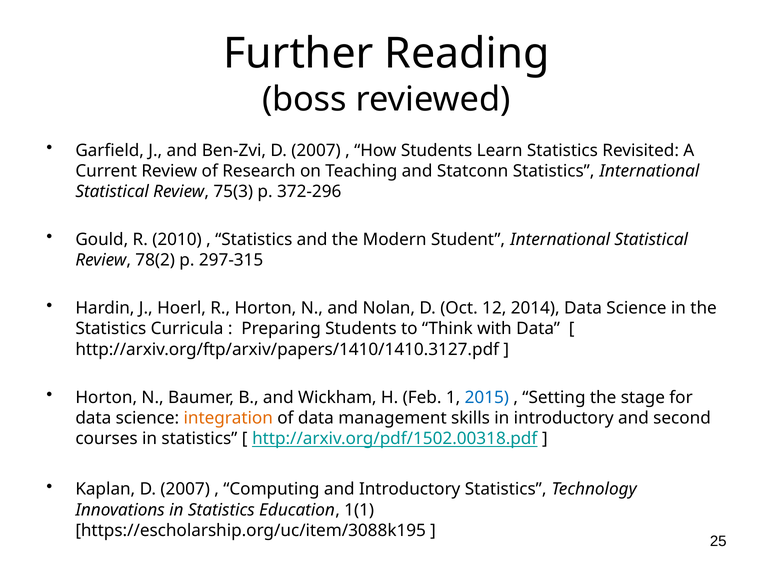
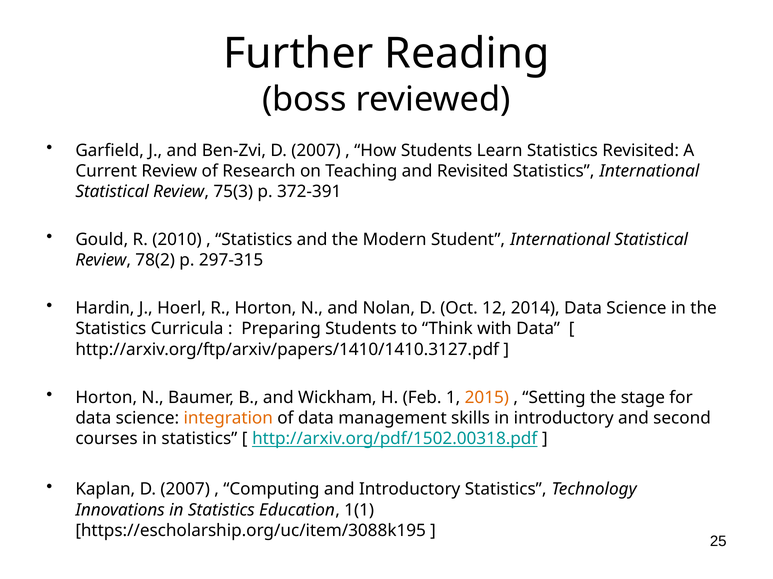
and Statconn: Statconn -> Revisited
372-296: 372-296 -> 372-391
2015 colour: blue -> orange
